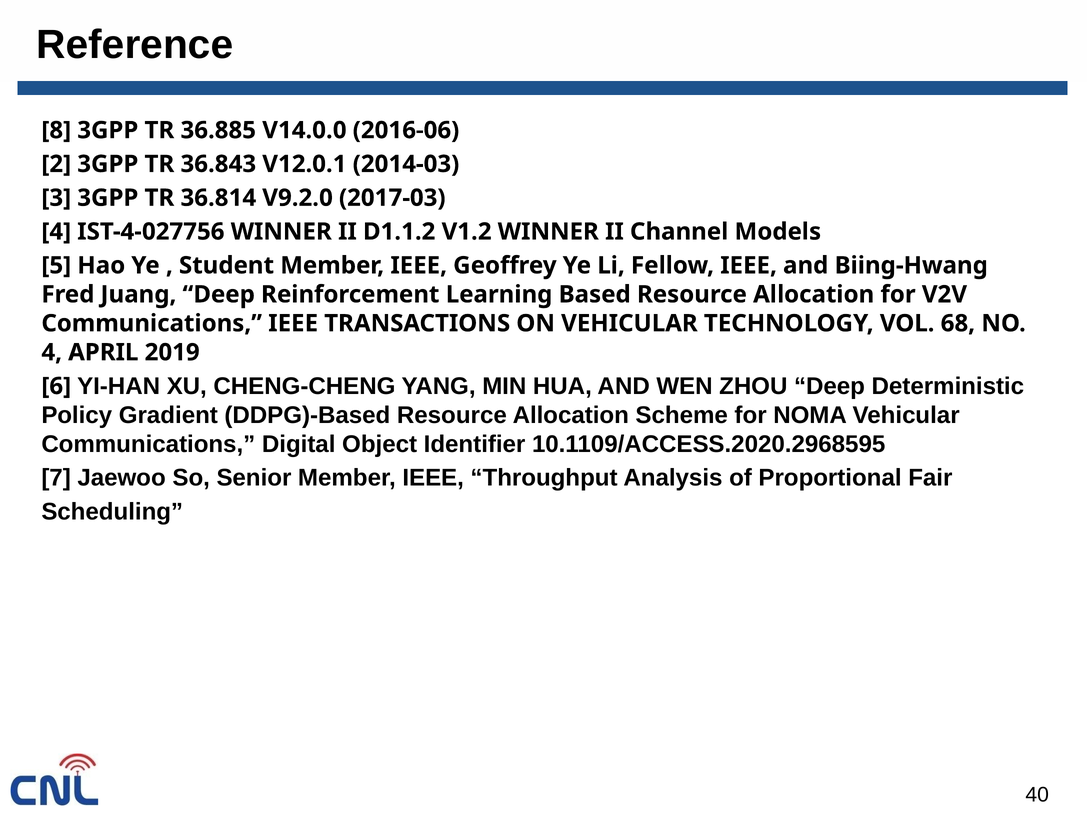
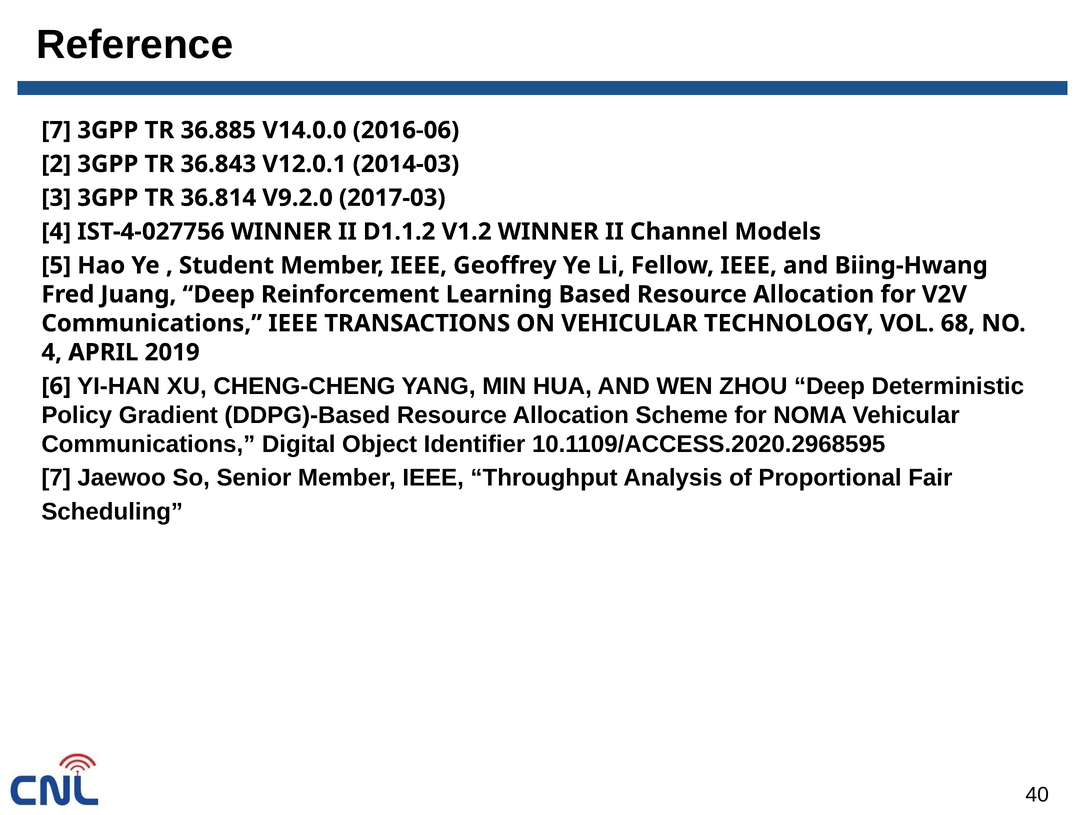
8 at (56, 130): 8 -> 7
